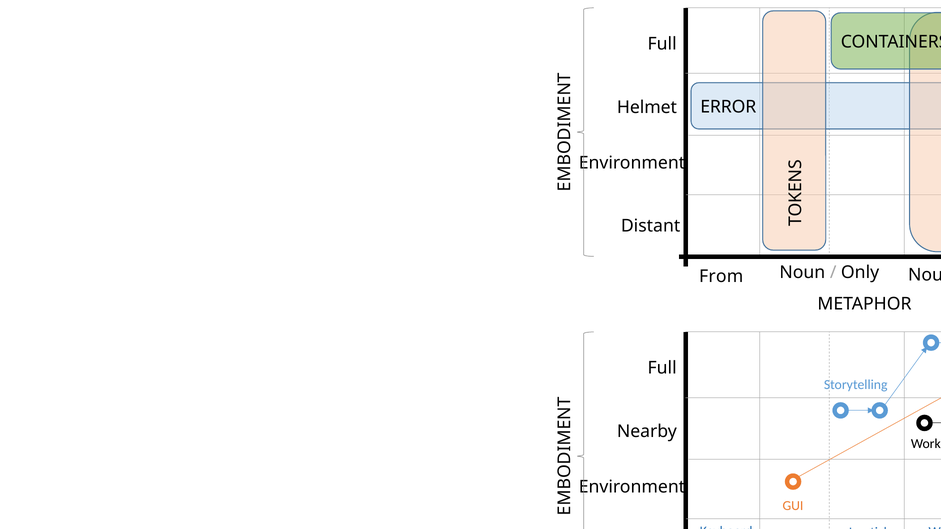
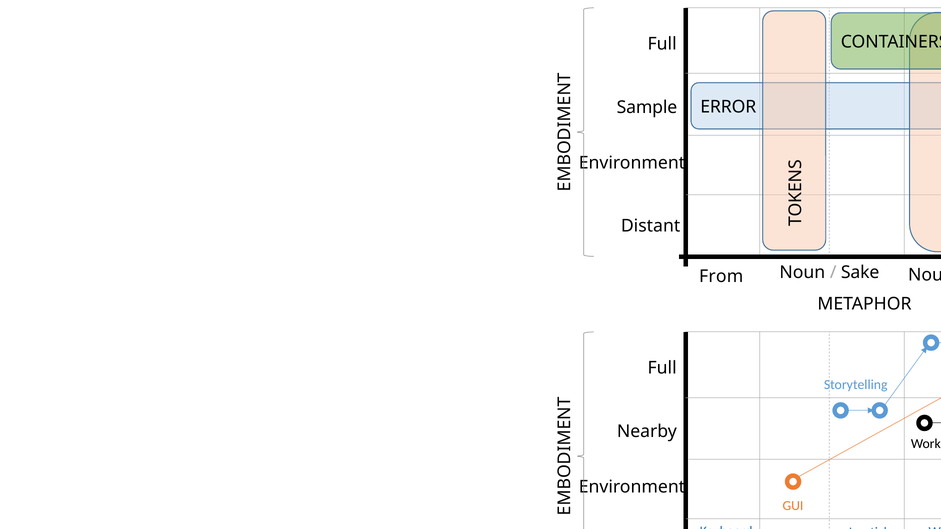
Helmet: Helmet -> Sample
Only: Only -> Sake
